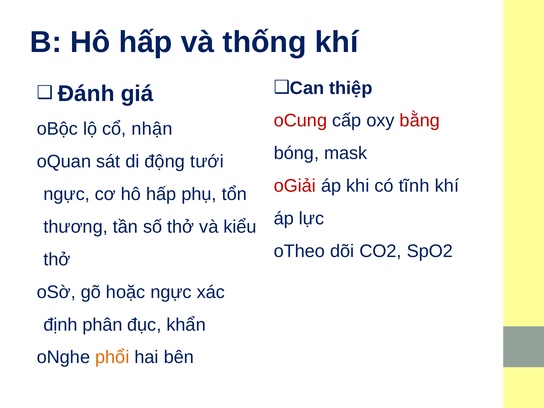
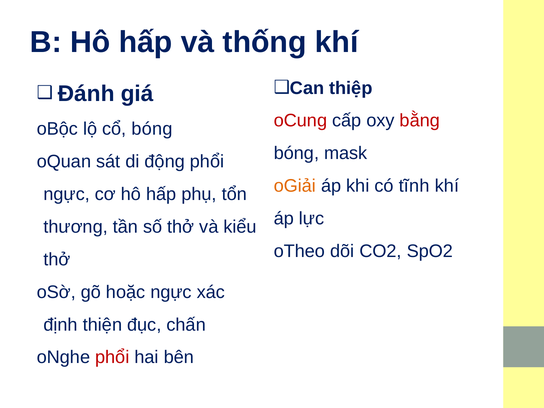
cổ nhận: nhận -> bóng
động tưới: tưới -> phổi
oGiải colour: red -> orange
phân: phân -> thiện
khẩn: khẩn -> chấn
phổi at (112, 357) colour: orange -> red
